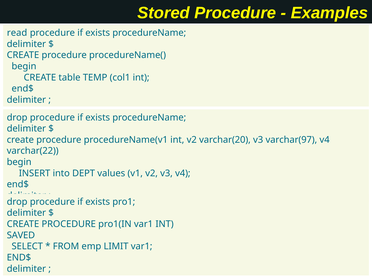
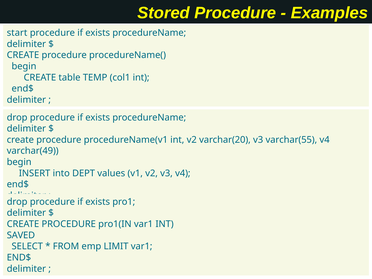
read: read -> start
varchar(97: varchar(97 -> varchar(55
varchar(22: varchar(22 -> varchar(49
